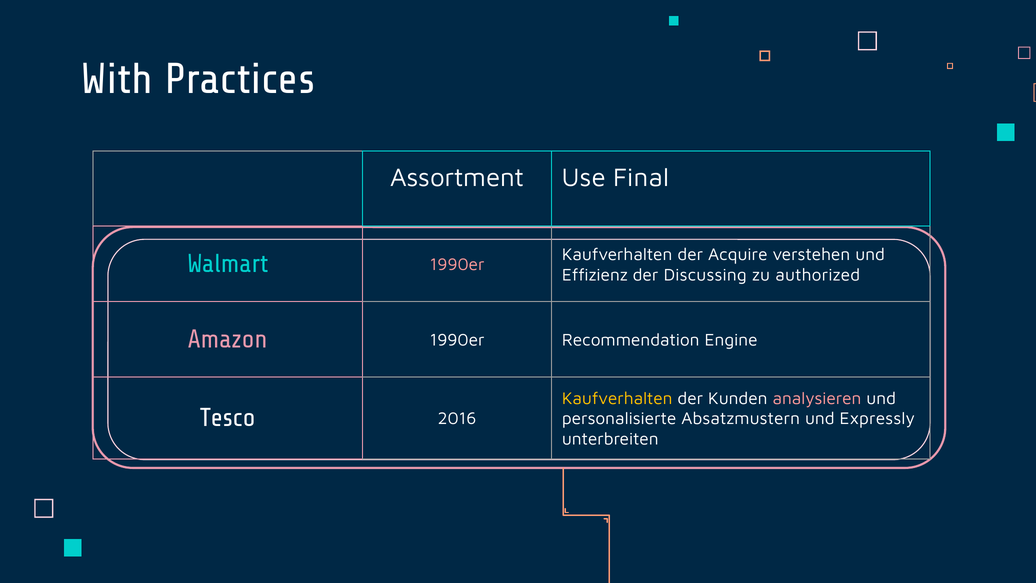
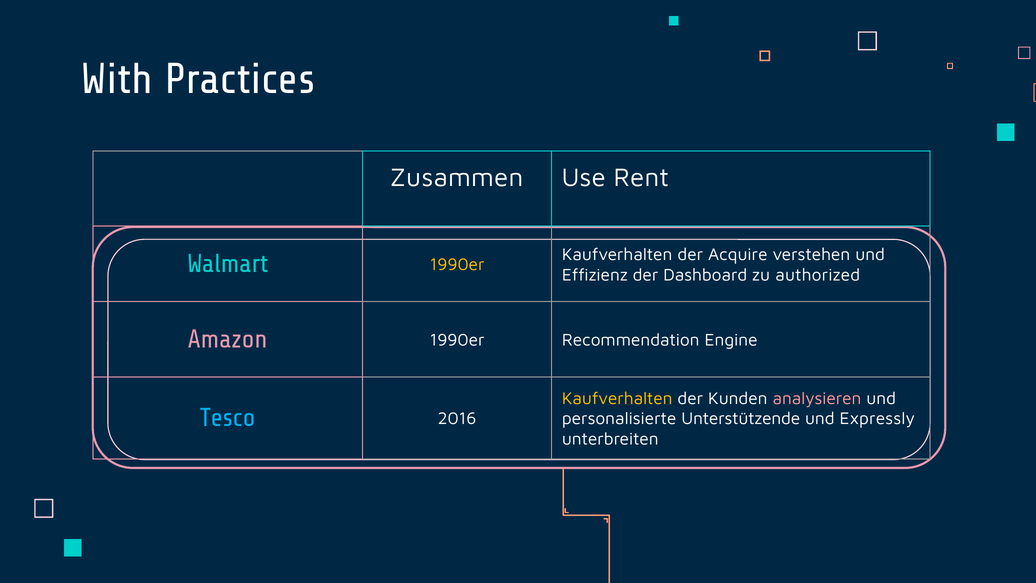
Assortment: Assortment -> Zusammen
Final: Final -> Rent
1990er at (457, 265) colour: pink -> yellow
Discussing: Discussing -> Dashboard
Tesco colour: white -> light blue
Absatzmustern: Absatzmustern -> Unterstützende
